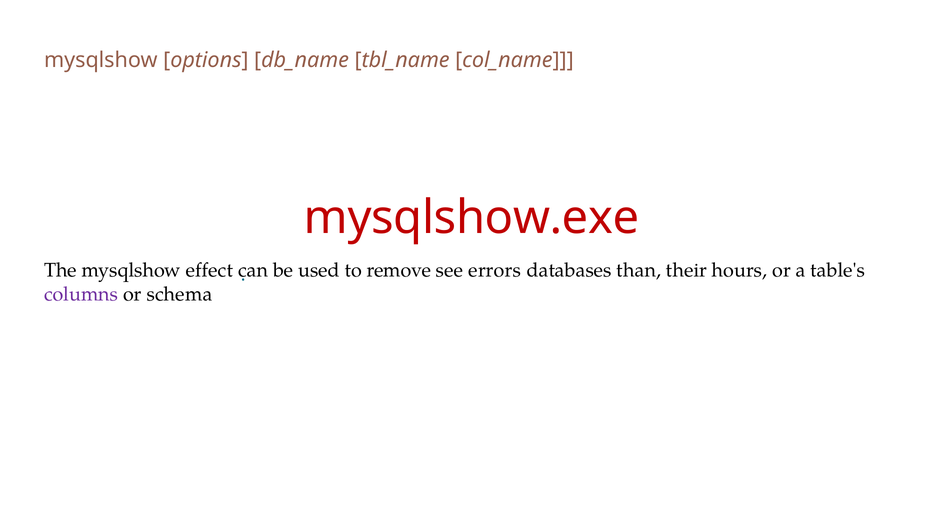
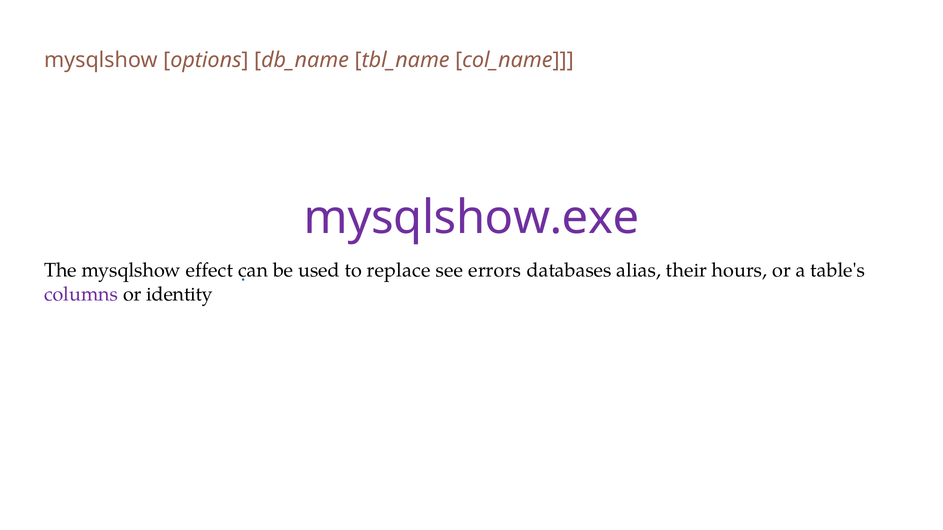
mysqlshow.exe colour: red -> purple
remove: remove -> replace
than: than -> alias
schema: schema -> identity
